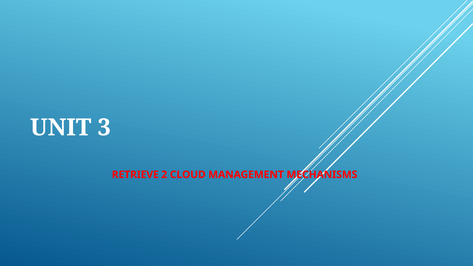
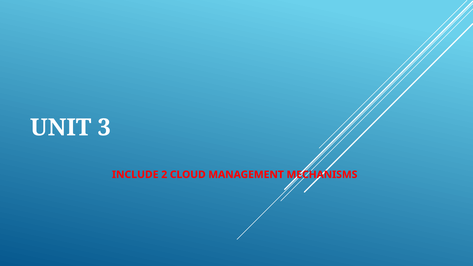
RETRIEVE: RETRIEVE -> INCLUDE
